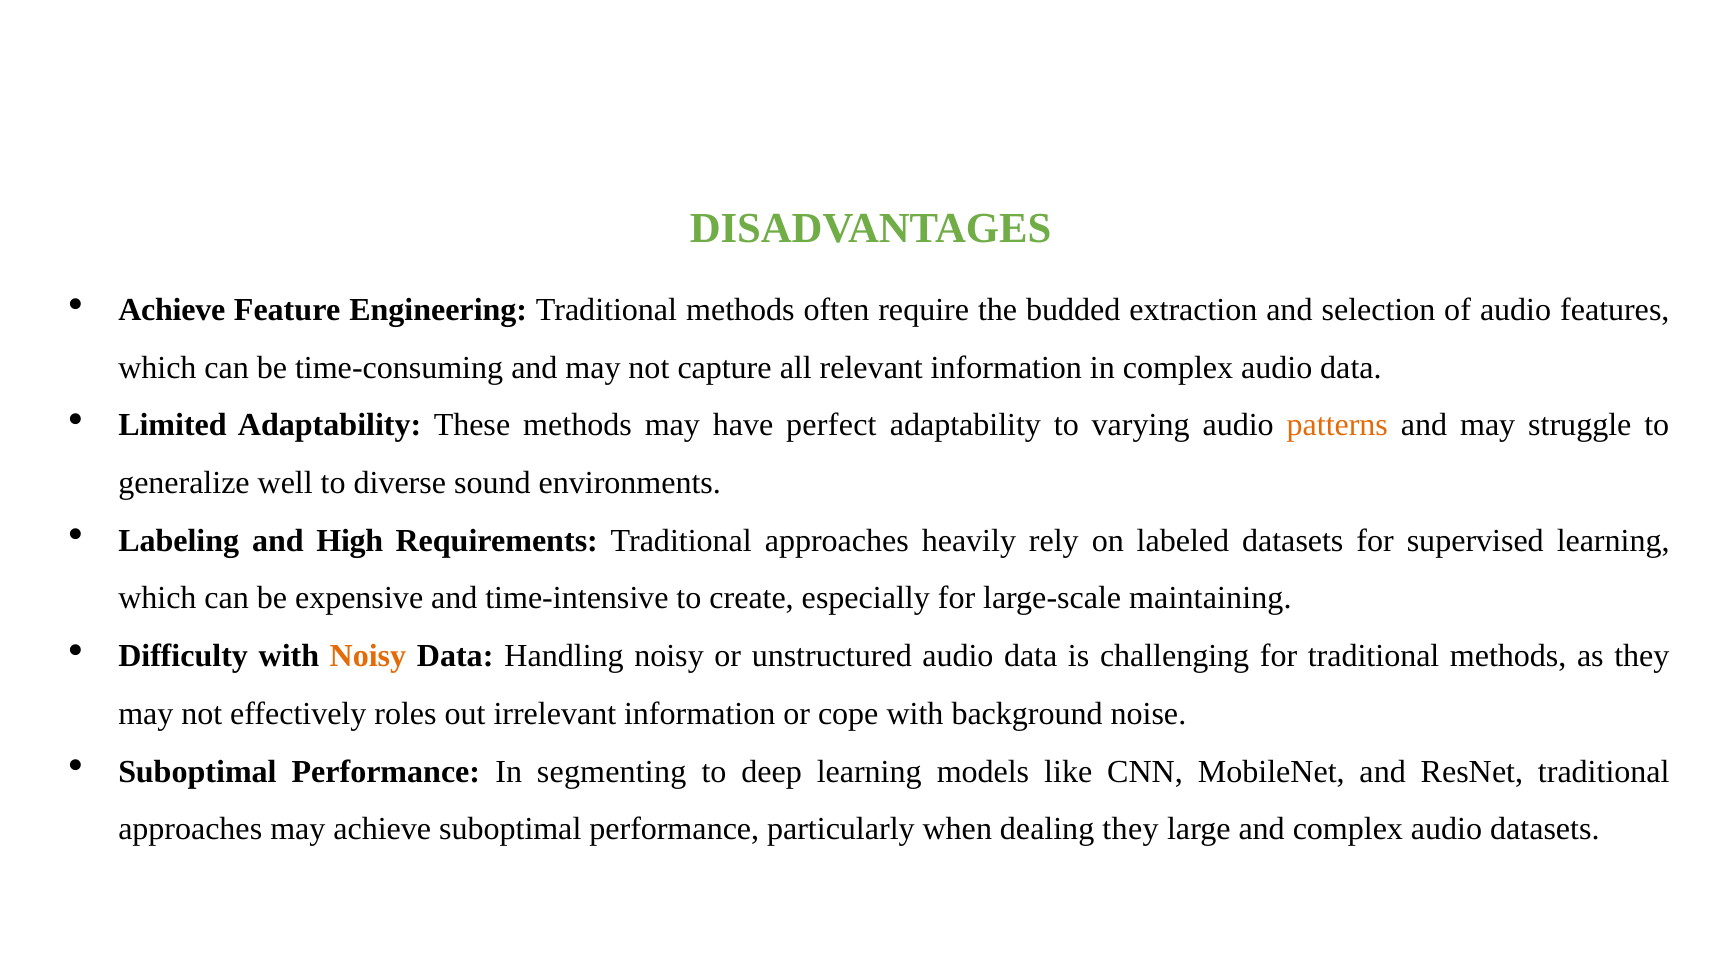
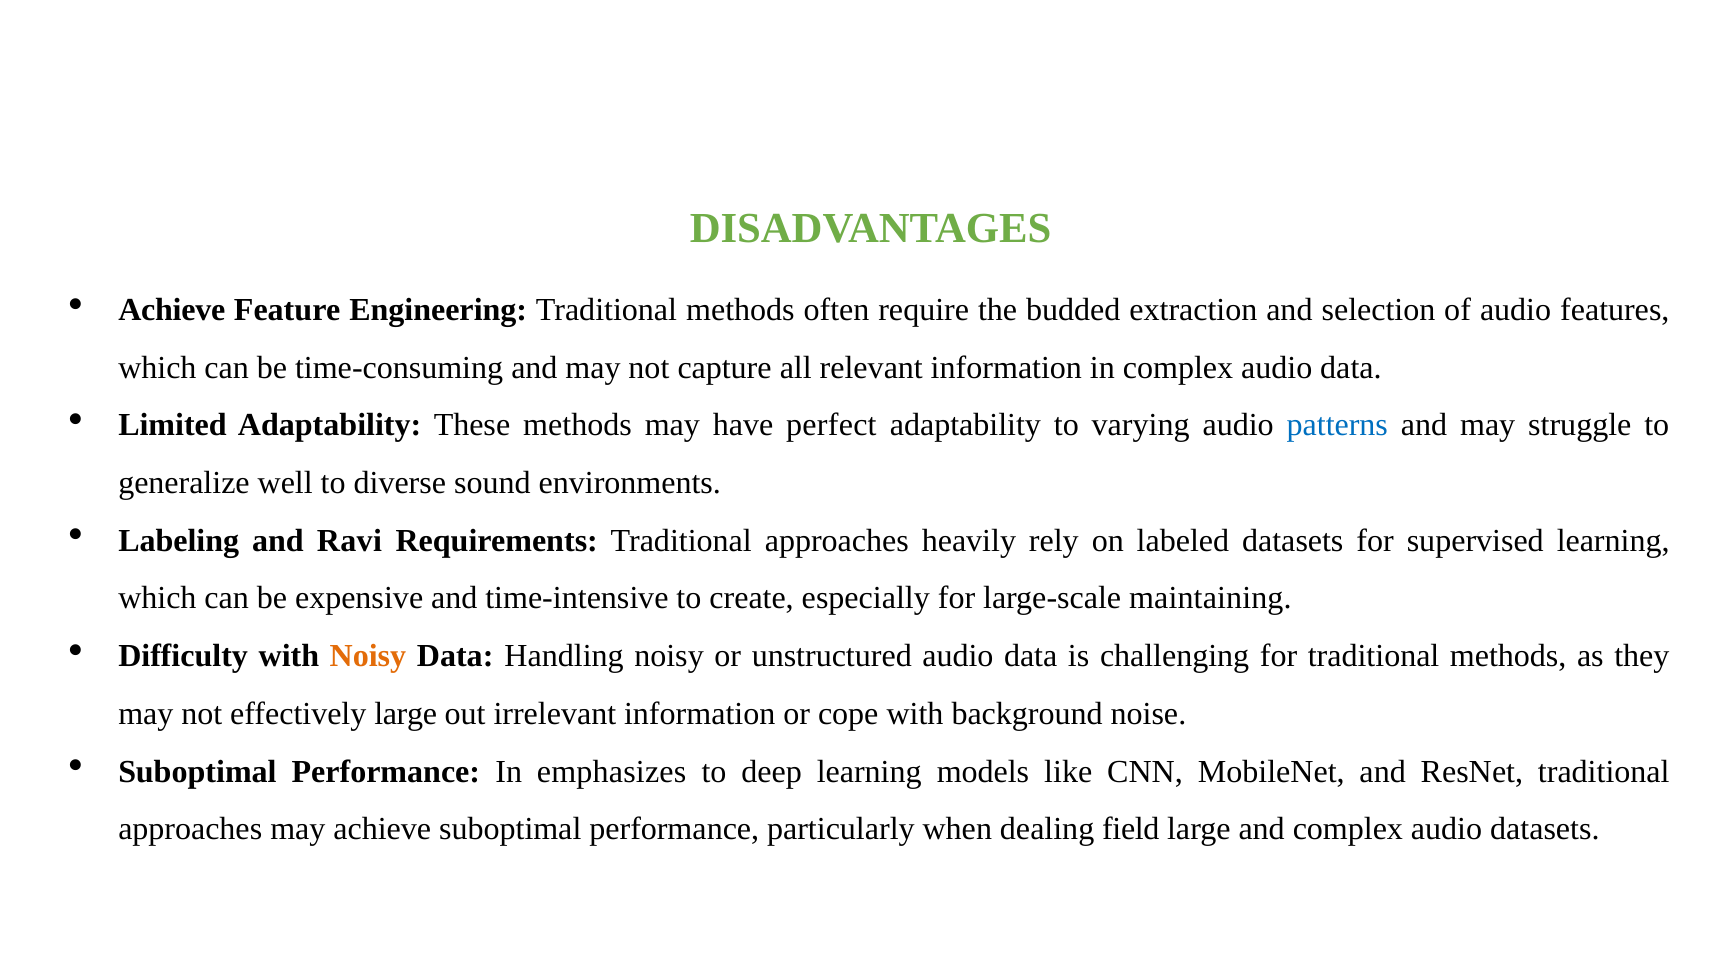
patterns colour: orange -> blue
High: High -> Ravi
effectively roles: roles -> large
segmenting: segmenting -> emphasizes
dealing they: they -> field
